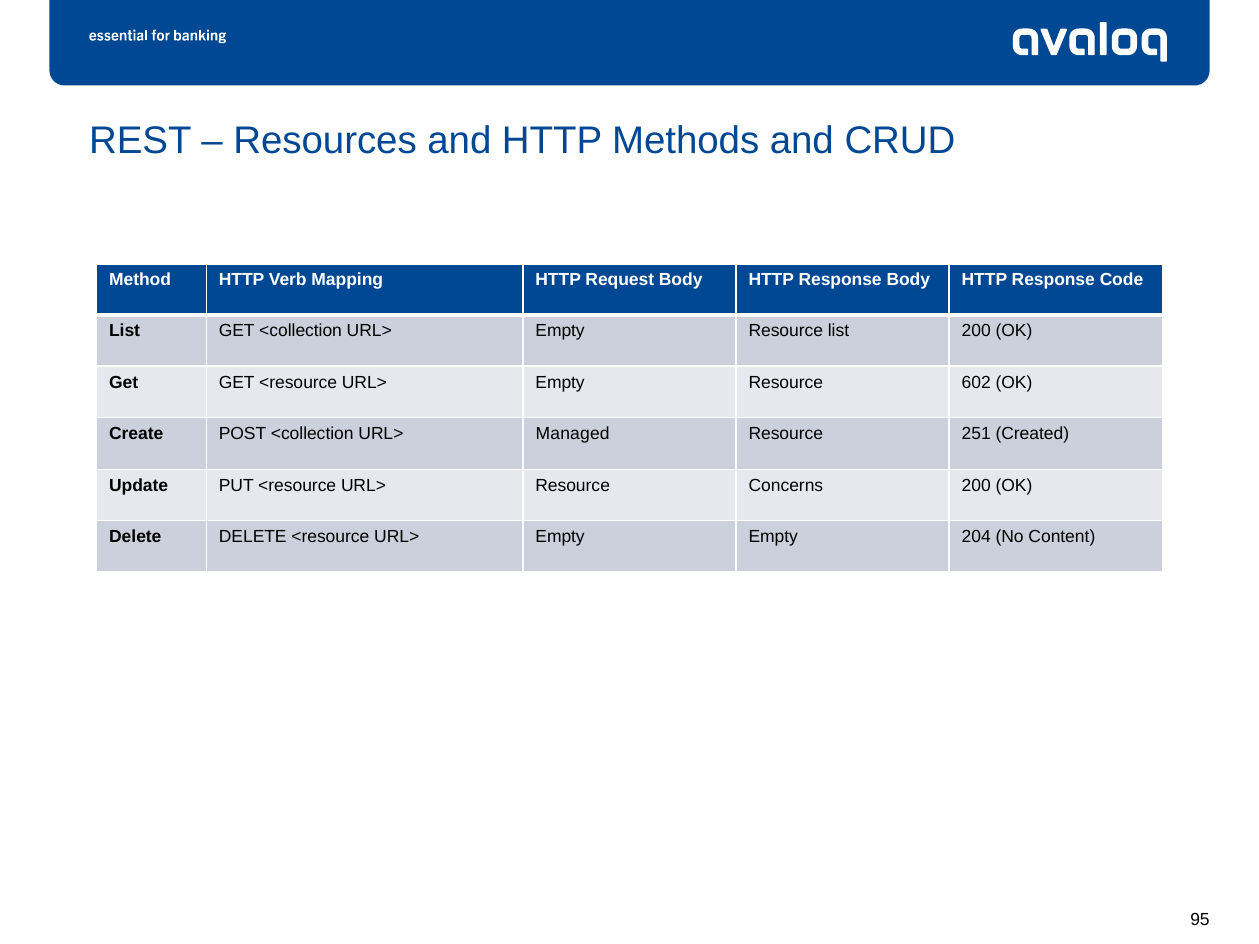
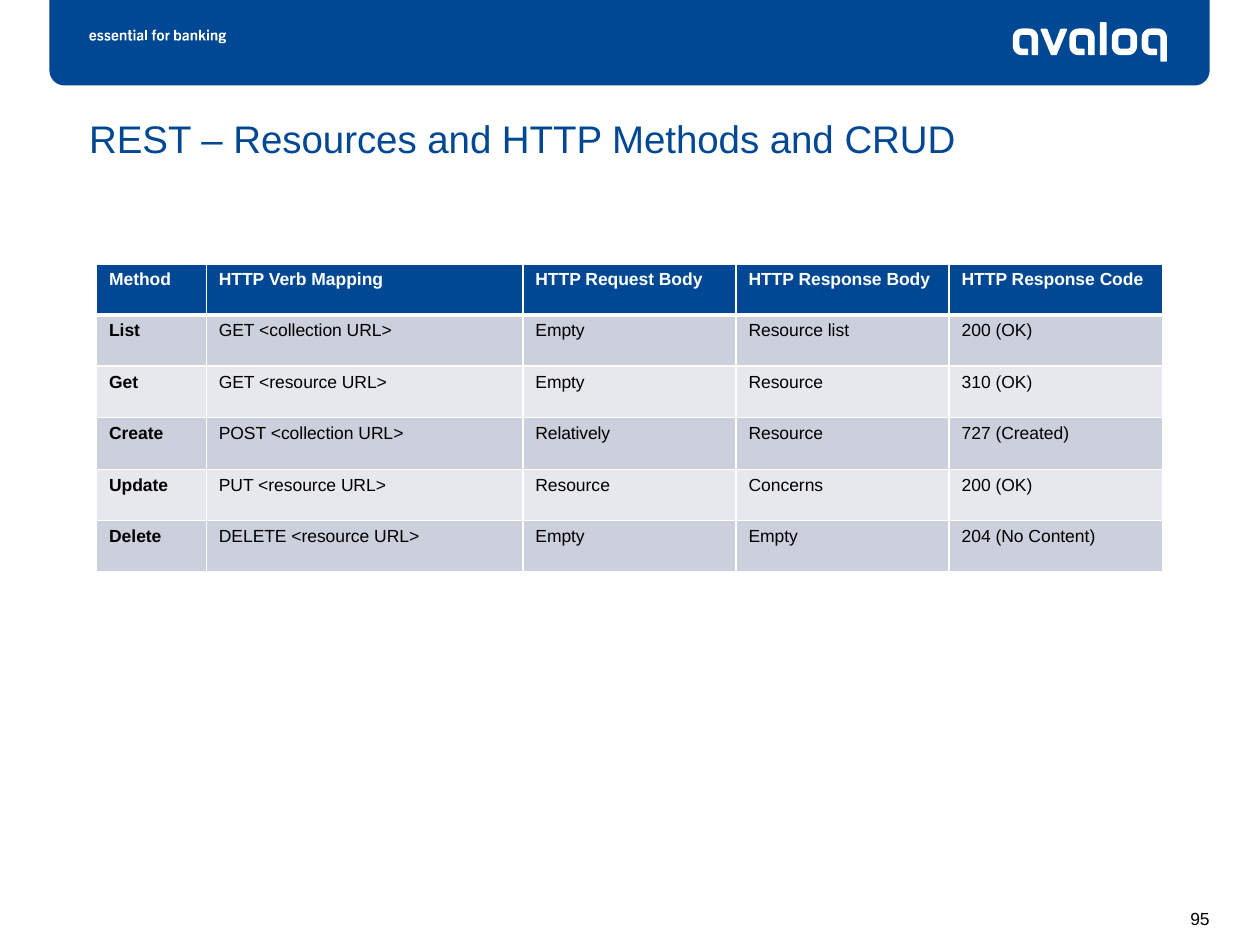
602: 602 -> 310
Managed: Managed -> Relatively
251: 251 -> 727
